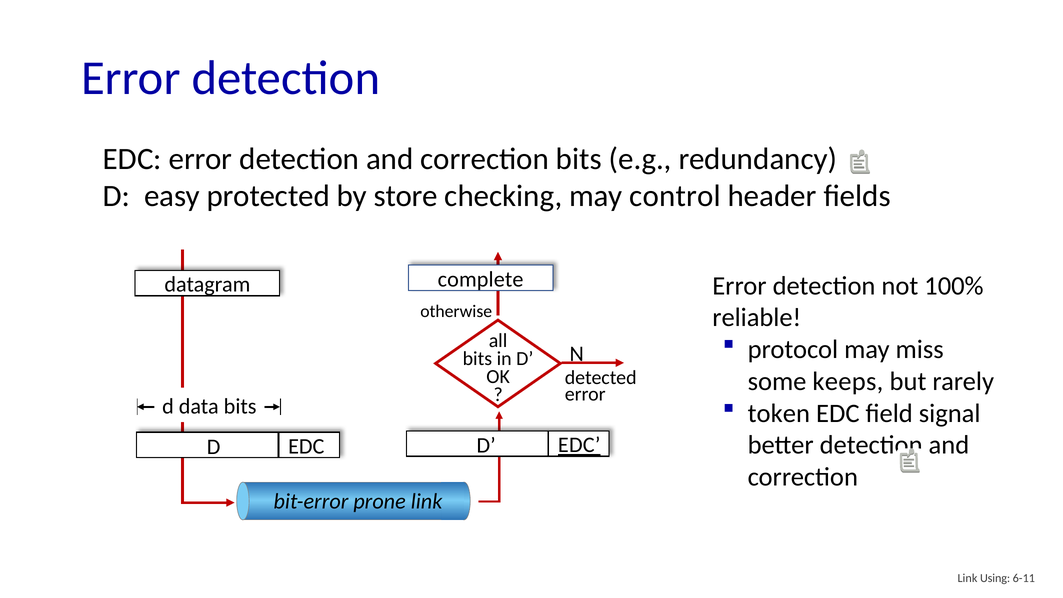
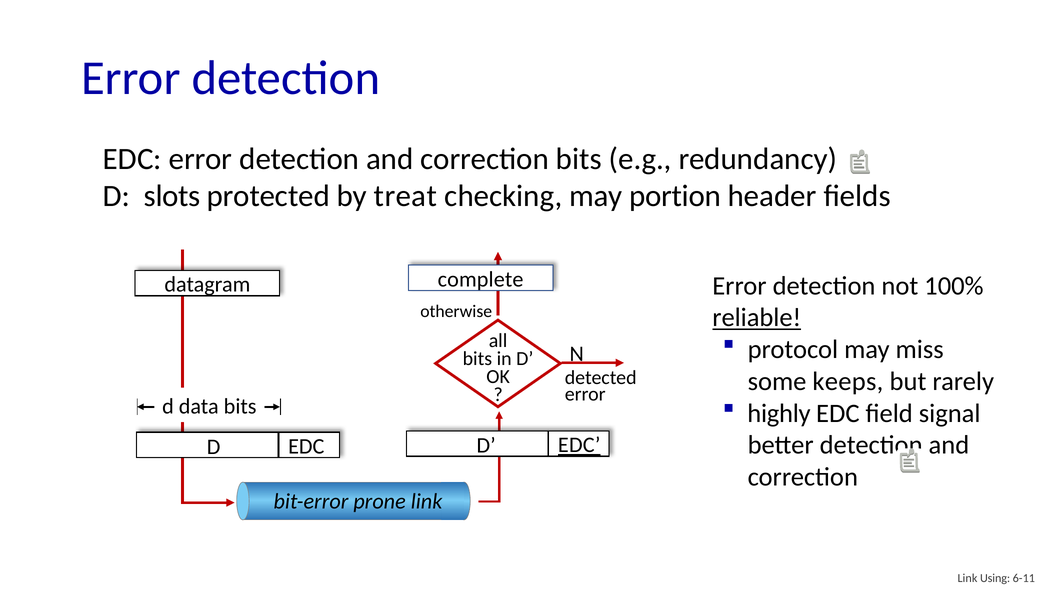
easy: easy -> slots
store: store -> treat
control: control -> portion
reliable underline: none -> present
token: token -> highly
